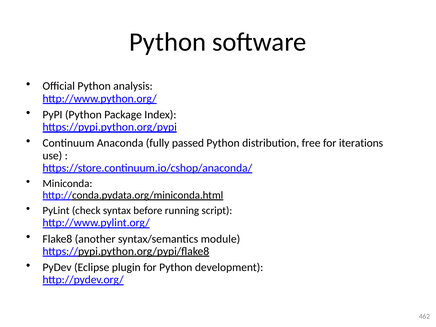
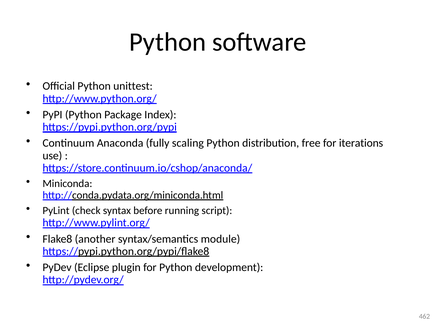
analysis: analysis -> unittest
passed: passed -> scaling
